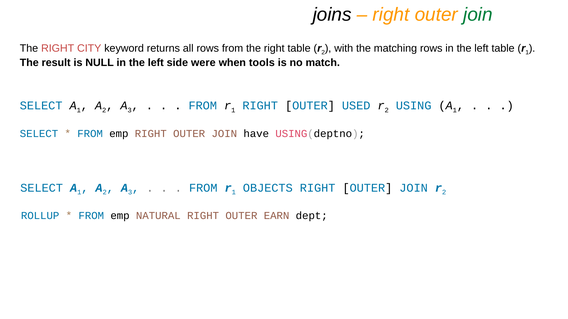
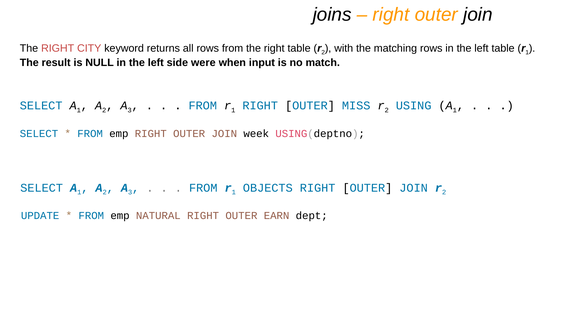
join at (478, 15) colour: green -> black
tools: tools -> input
USED: USED -> MISS
have: have -> week
ROLLUP: ROLLUP -> UPDATE
